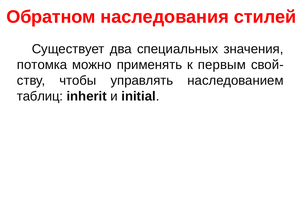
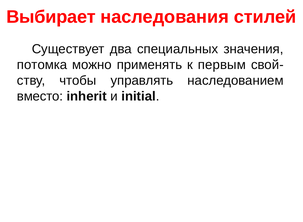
Обратном: Обратном -> Выбирает
таблиц: таблиц -> вместо
